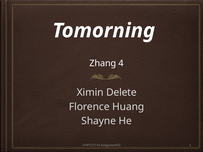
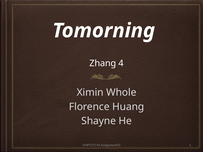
Delete: Delete -> Whole
